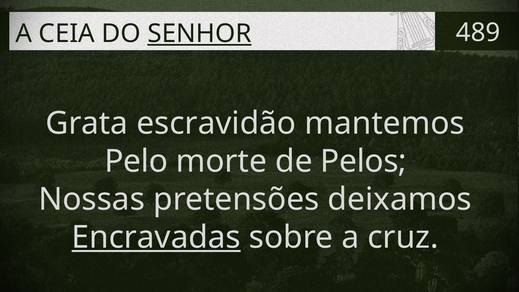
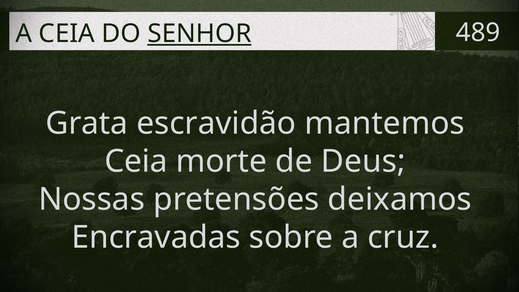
Pelo at (136, 161): Pelo -> Ceia
Pelos: Pelos -> Deus
Encravadas underline: present -> none
